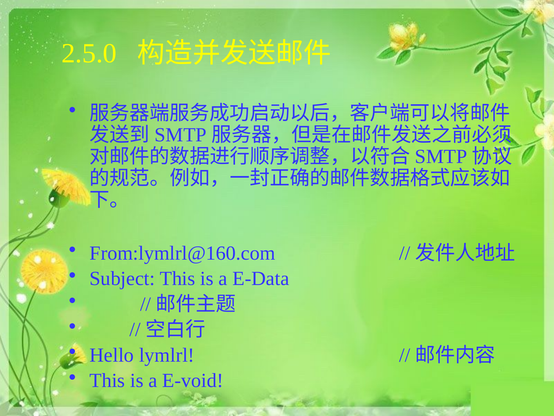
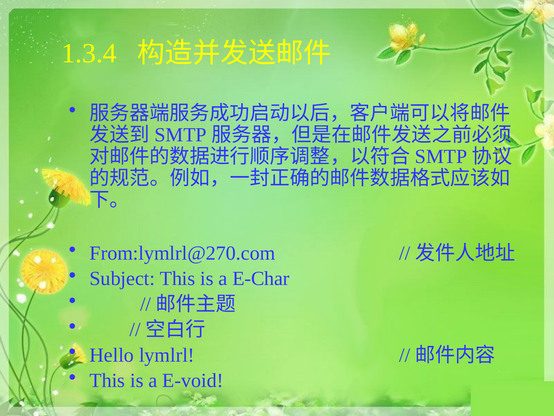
2.5.0: 2.5.0 -> 1.3.4
From:lymlrl@160.com: From:lymlrl@160.com -> From:lymlrl@270.com
E-Data: E-Data -> E-Char
